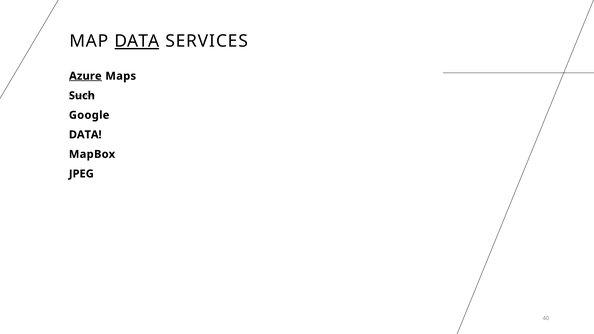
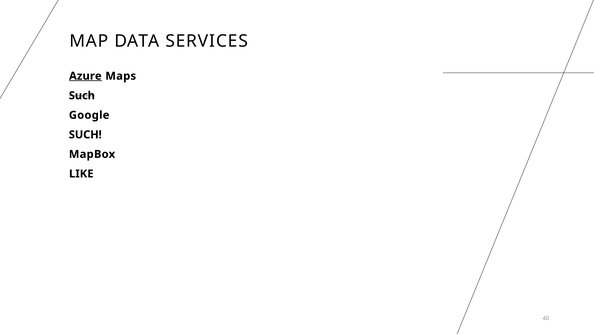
DATA at (137, 41) underline: present -> none
DATA at (85, 135): DATA -> SUCH
JPEG: JPEG -> LIKE
